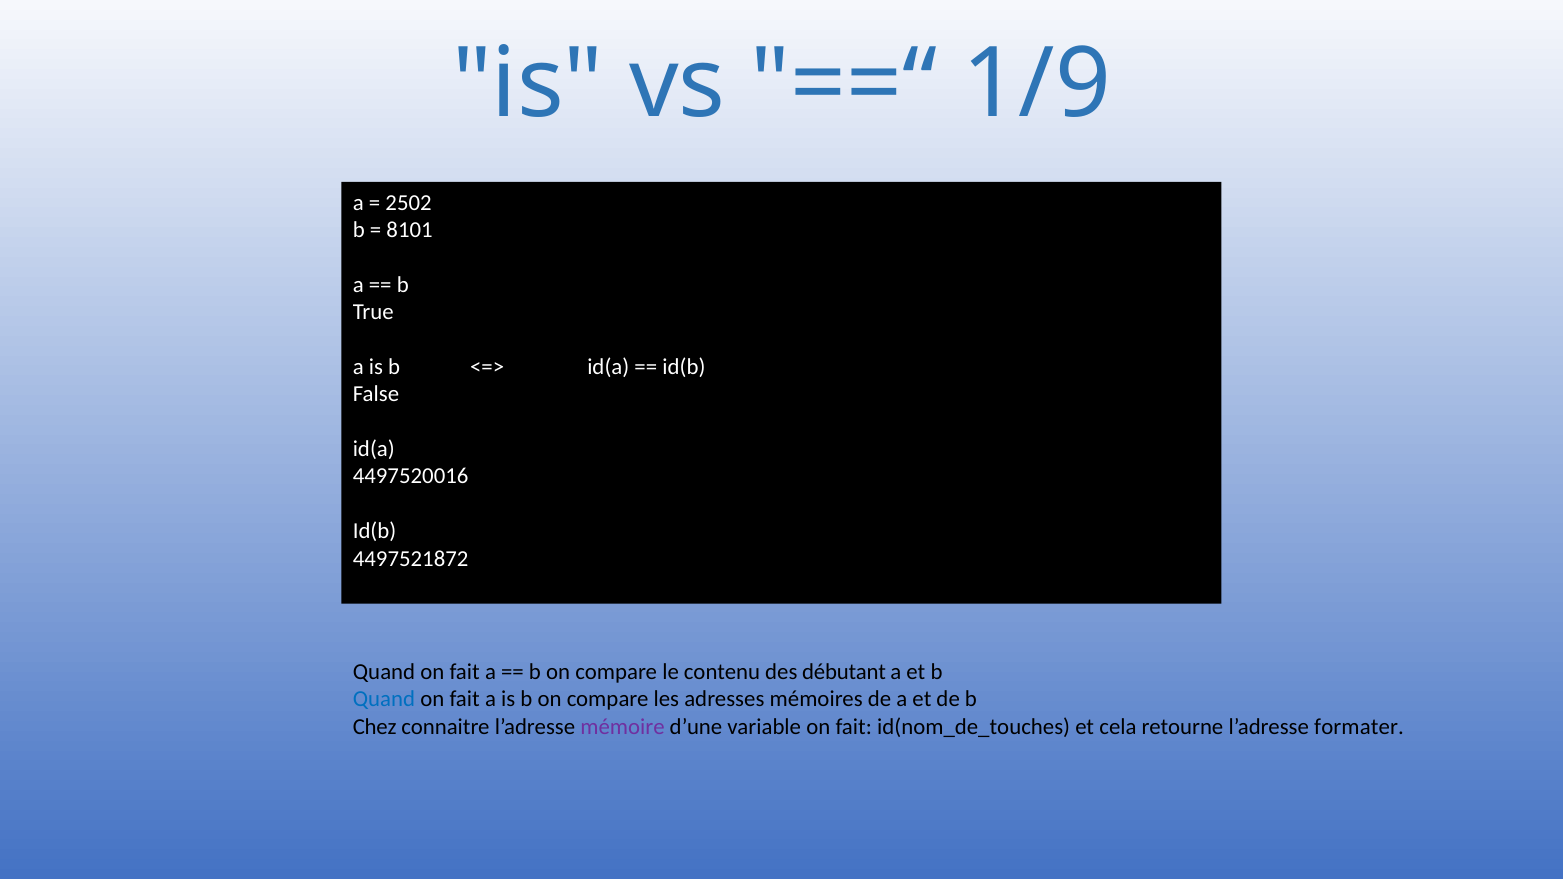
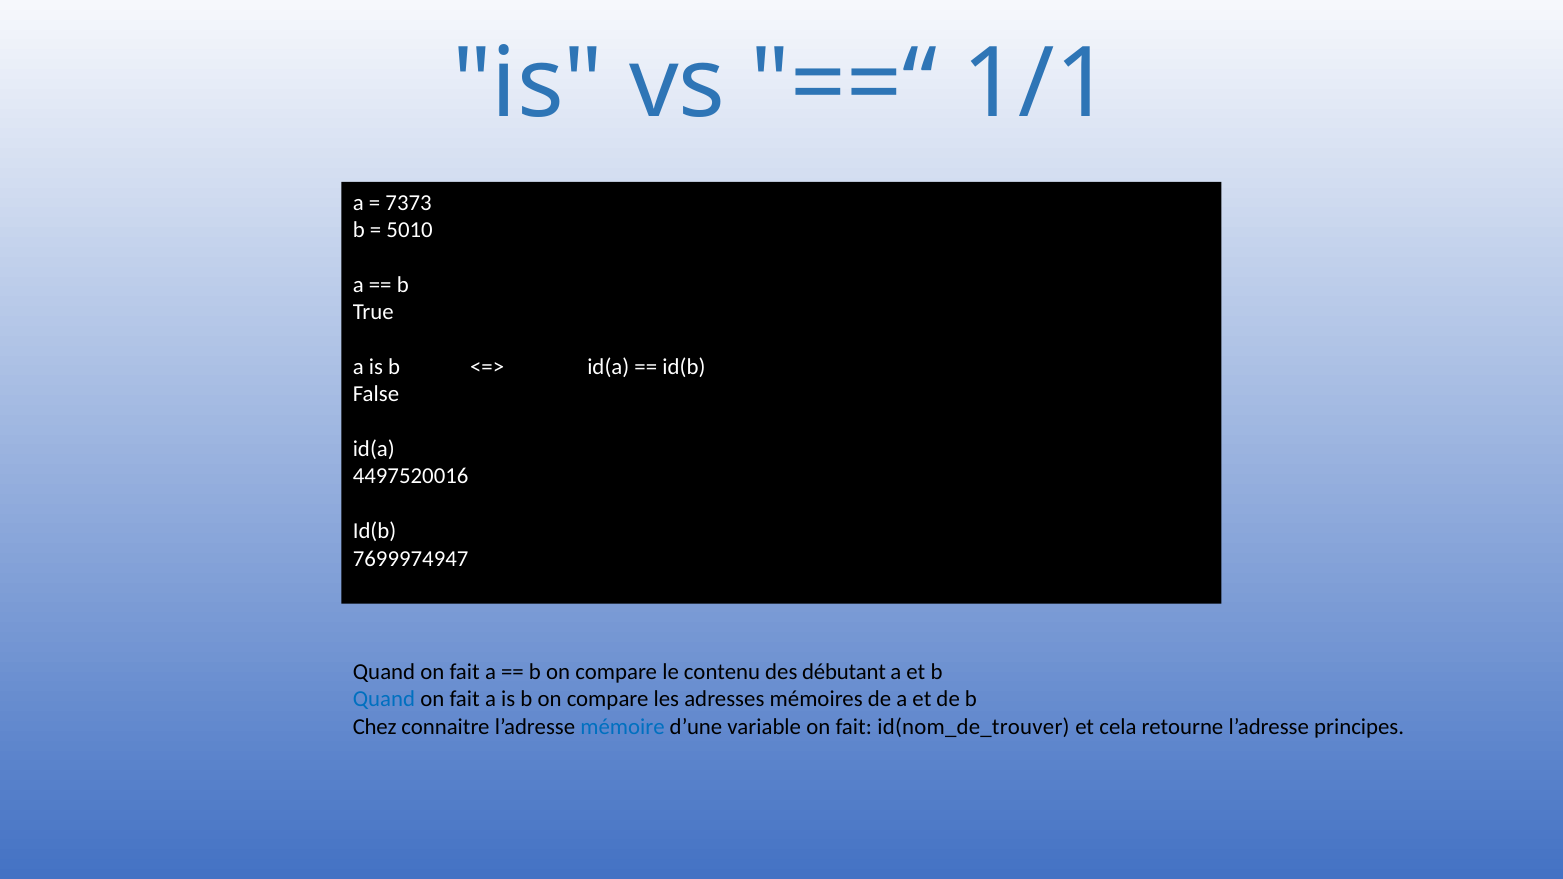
1/9: 1/9 -> 1/1
2502: 2502 -> 7373
8101: 8101 -> 5010
4497521872: 4497521872 -> 7699974947
mémoire colour: purple -> blue
id(nom_de_touches: id(nom_de_touches -> id(nom_de_trouver
formater: formater -> principes
